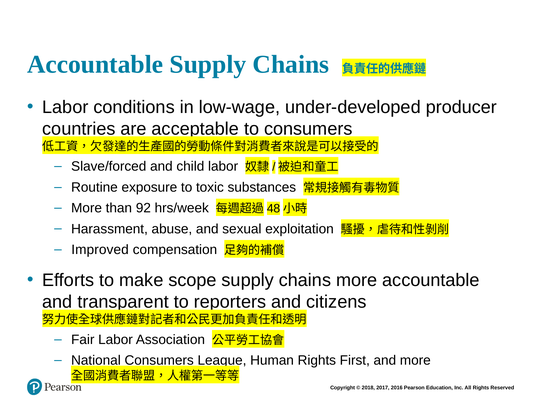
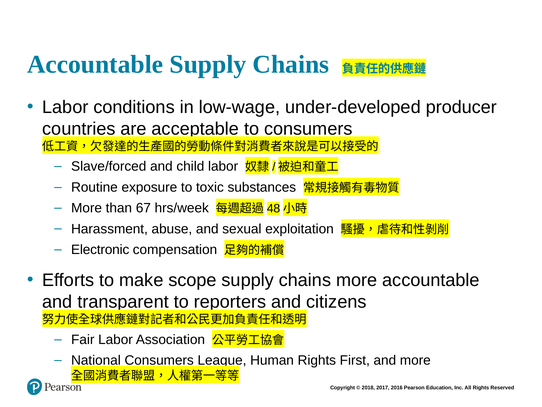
92: 92 -> 67
Improved: Improved -> Electronic
